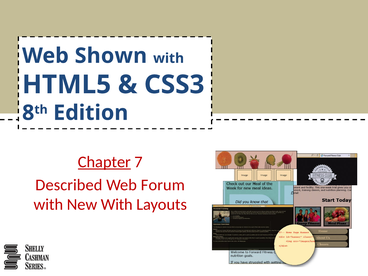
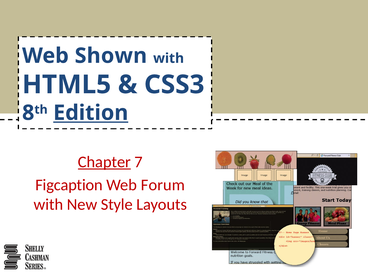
Edition underline: none -> present
Described: Described -> Figcaption
New With: With -> Style
